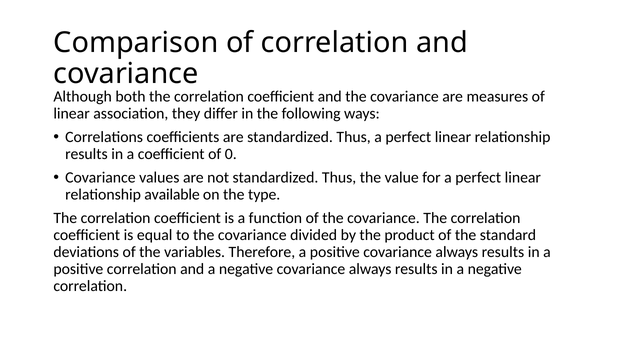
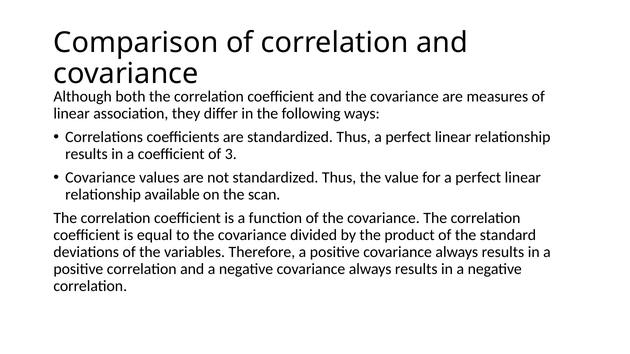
0: 0 -> 3
type: type -> scan
